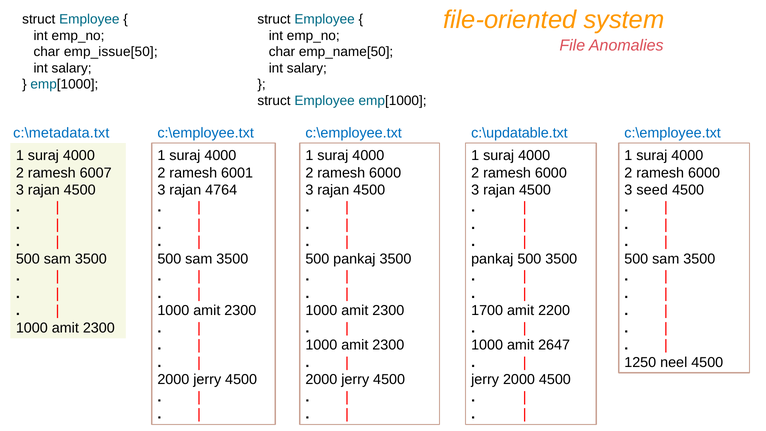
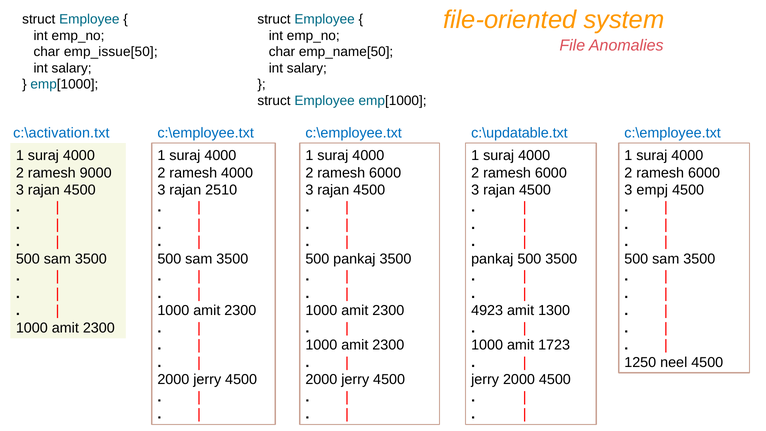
c:\metadata.txt: c:\metadata.txt -> c:\activation.txt
6007: 6007 -> 9000
ramesh 6001: 6001 -> 4000
4764: 4764 -> 2510
seed: seed -> empj
1700: 1700 -> 4923
2200: 2200 -> 1300
2647: 2647 -> 1723
